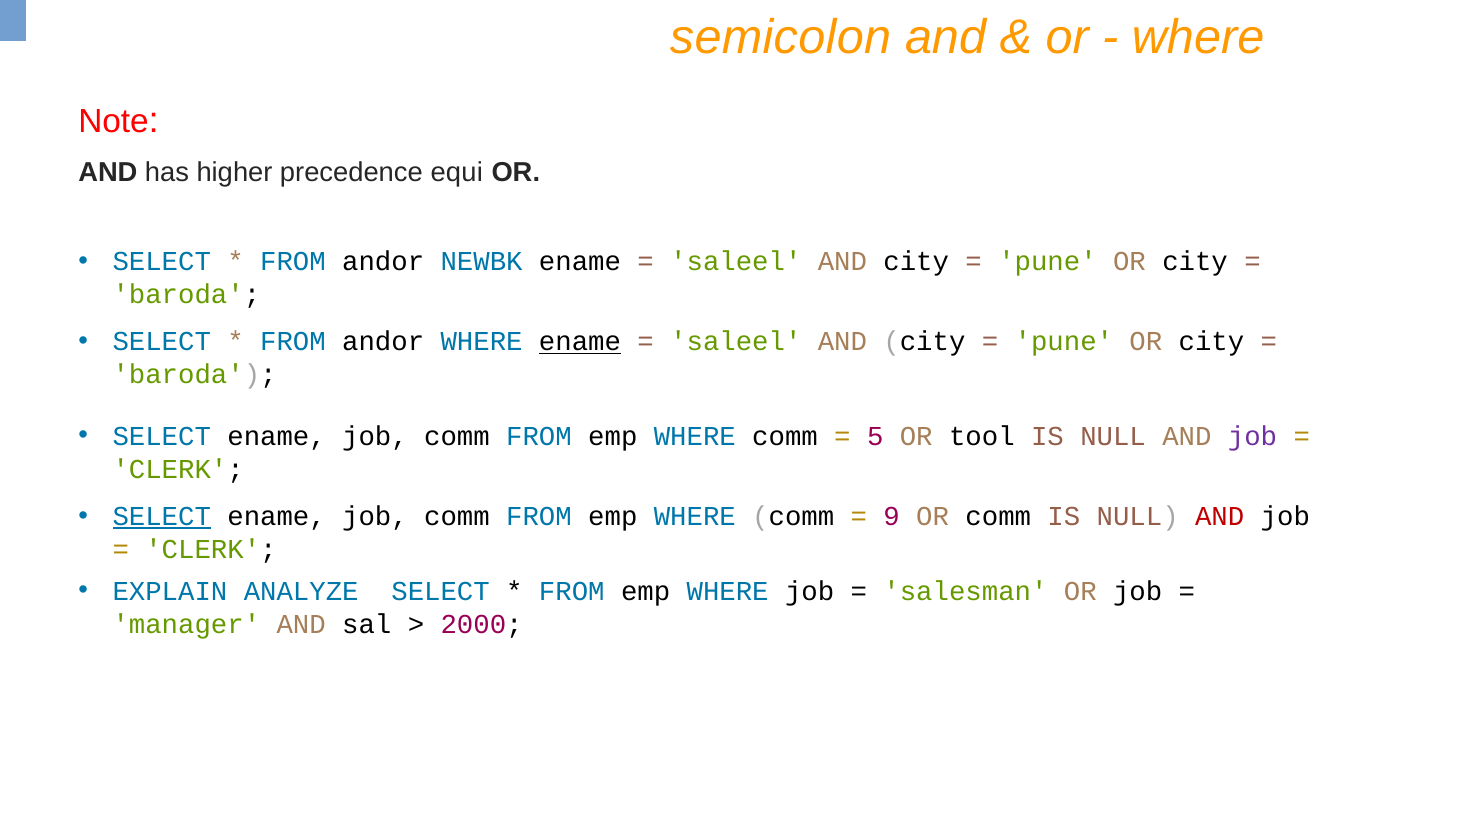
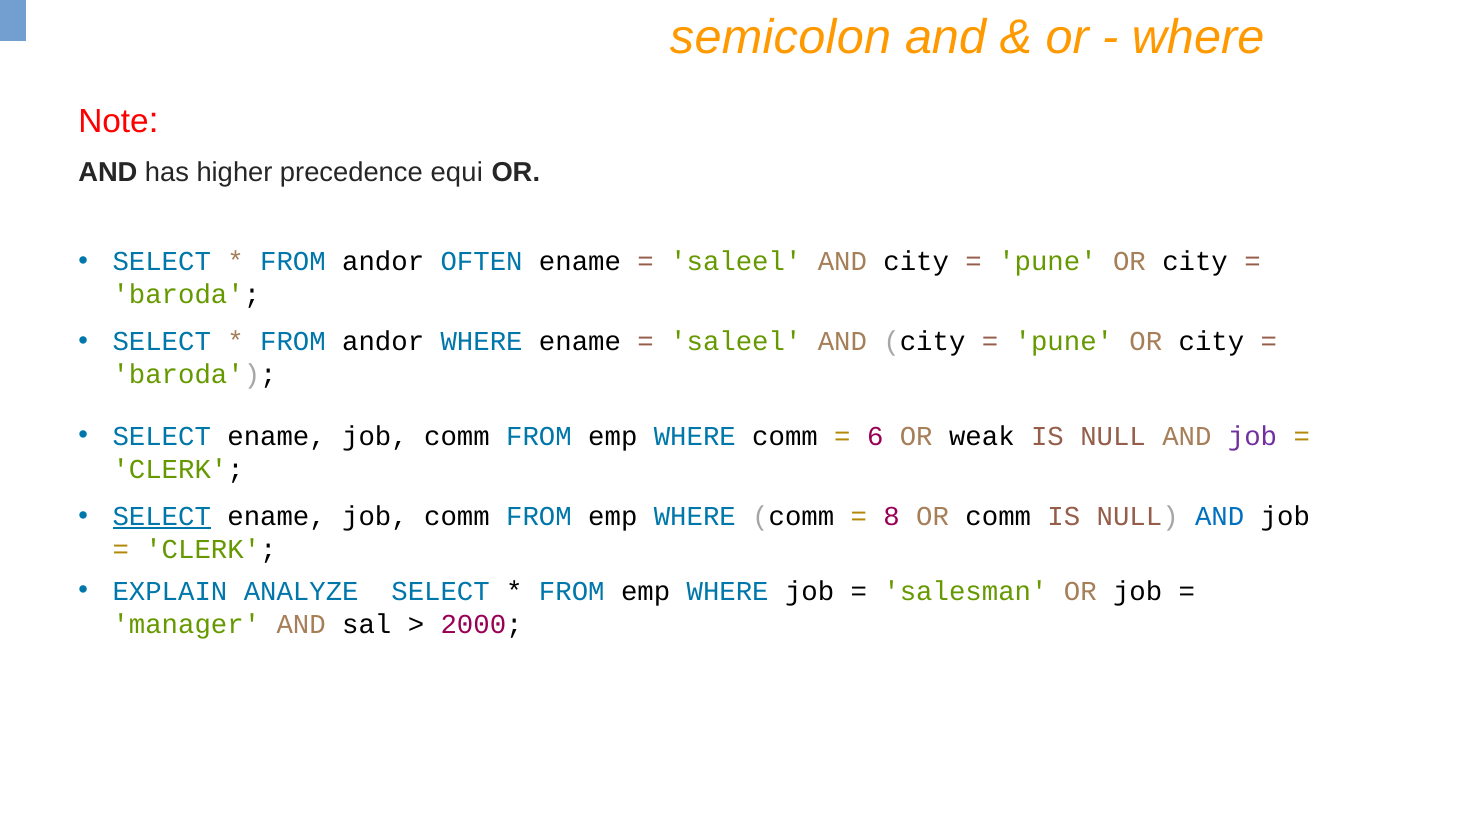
NEWBK: NEWBK -> OFTEN
ename at (580, 342) underline: present -> none
5: 5 -> 6
tool: tool -> weak
9: 9 -> 8
AND at (1220, 517) colour: red -> blue
